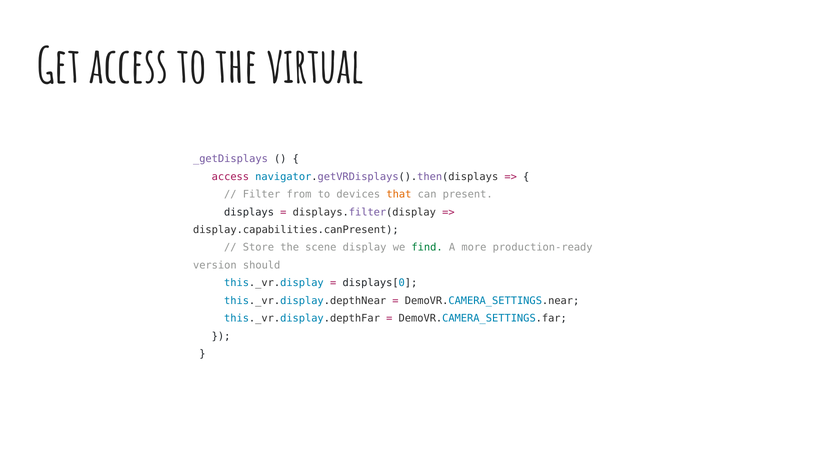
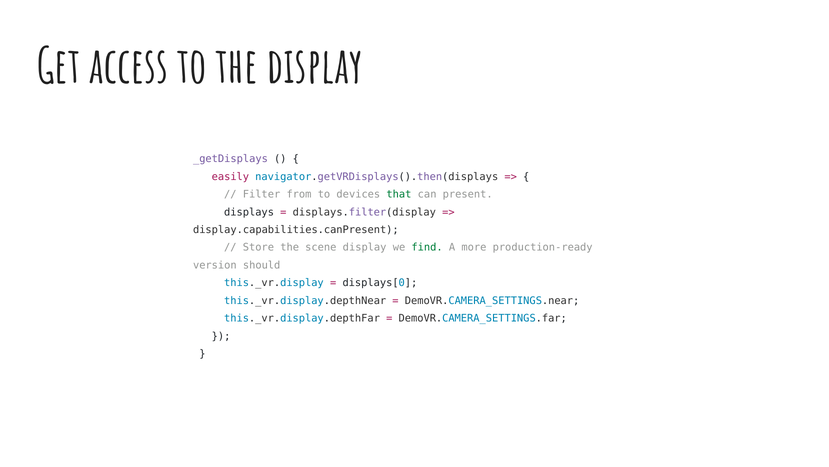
the virtual: virtual -> display
access at (230, 176): access -> easily
that colour: orange -> green
